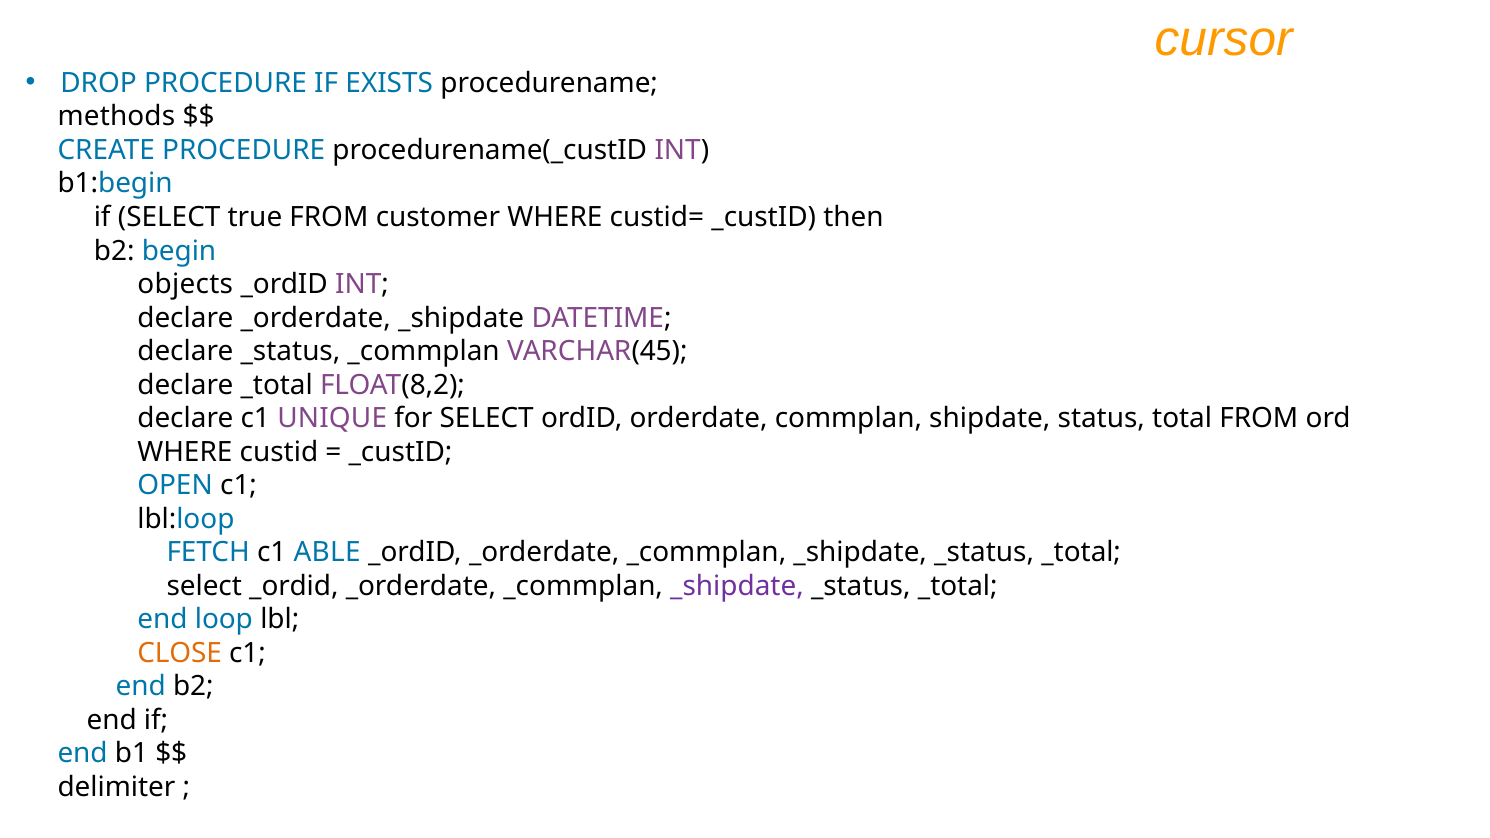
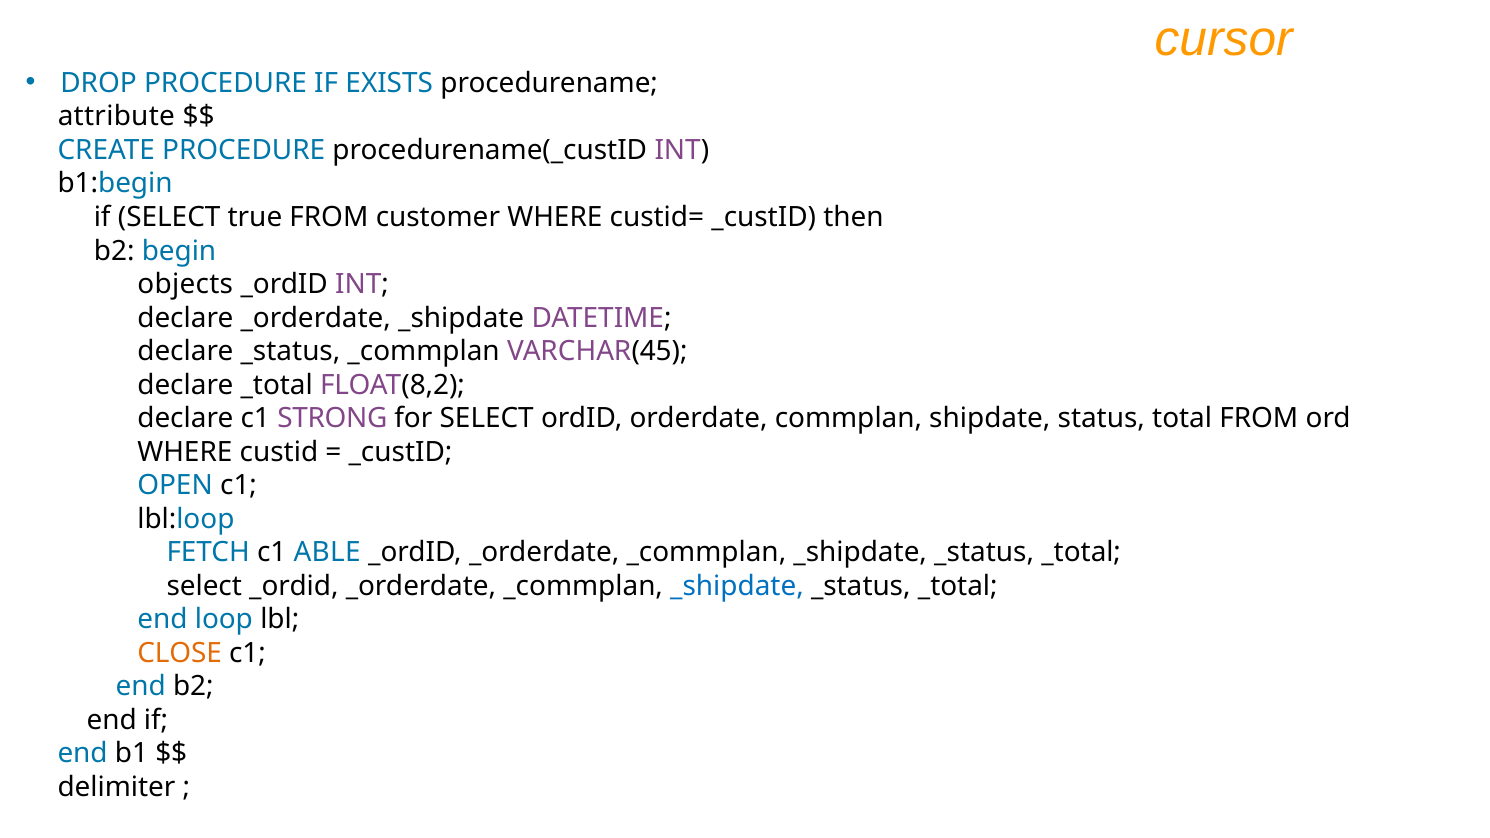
methods: methods -> attribute
UNIQUE: UNIQUE -> STRONG
_shipdate at (737, 586) colour: purple -> blue
